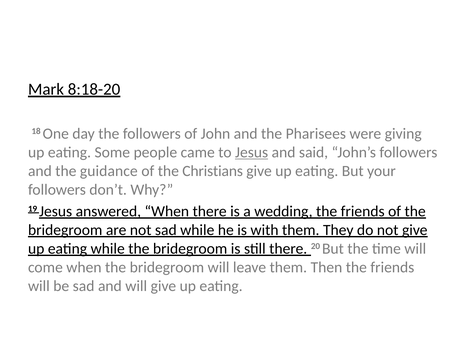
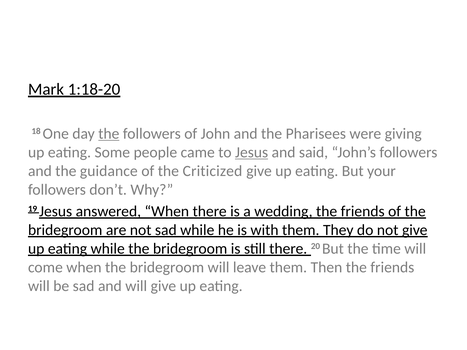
8:18-20: 8:18-20 -> 1:18-20
the at (109, 134) underline: none -> present
Christians: Christians -> Criticized
